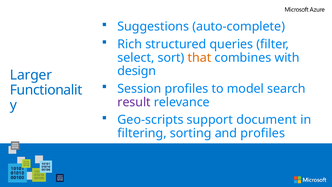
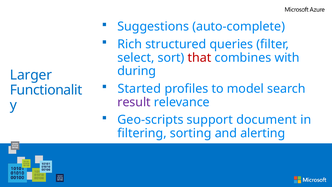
that colour: orange -> red
design: design -> during
Session: Session -> Started
and profiles: profiles -> alerting
